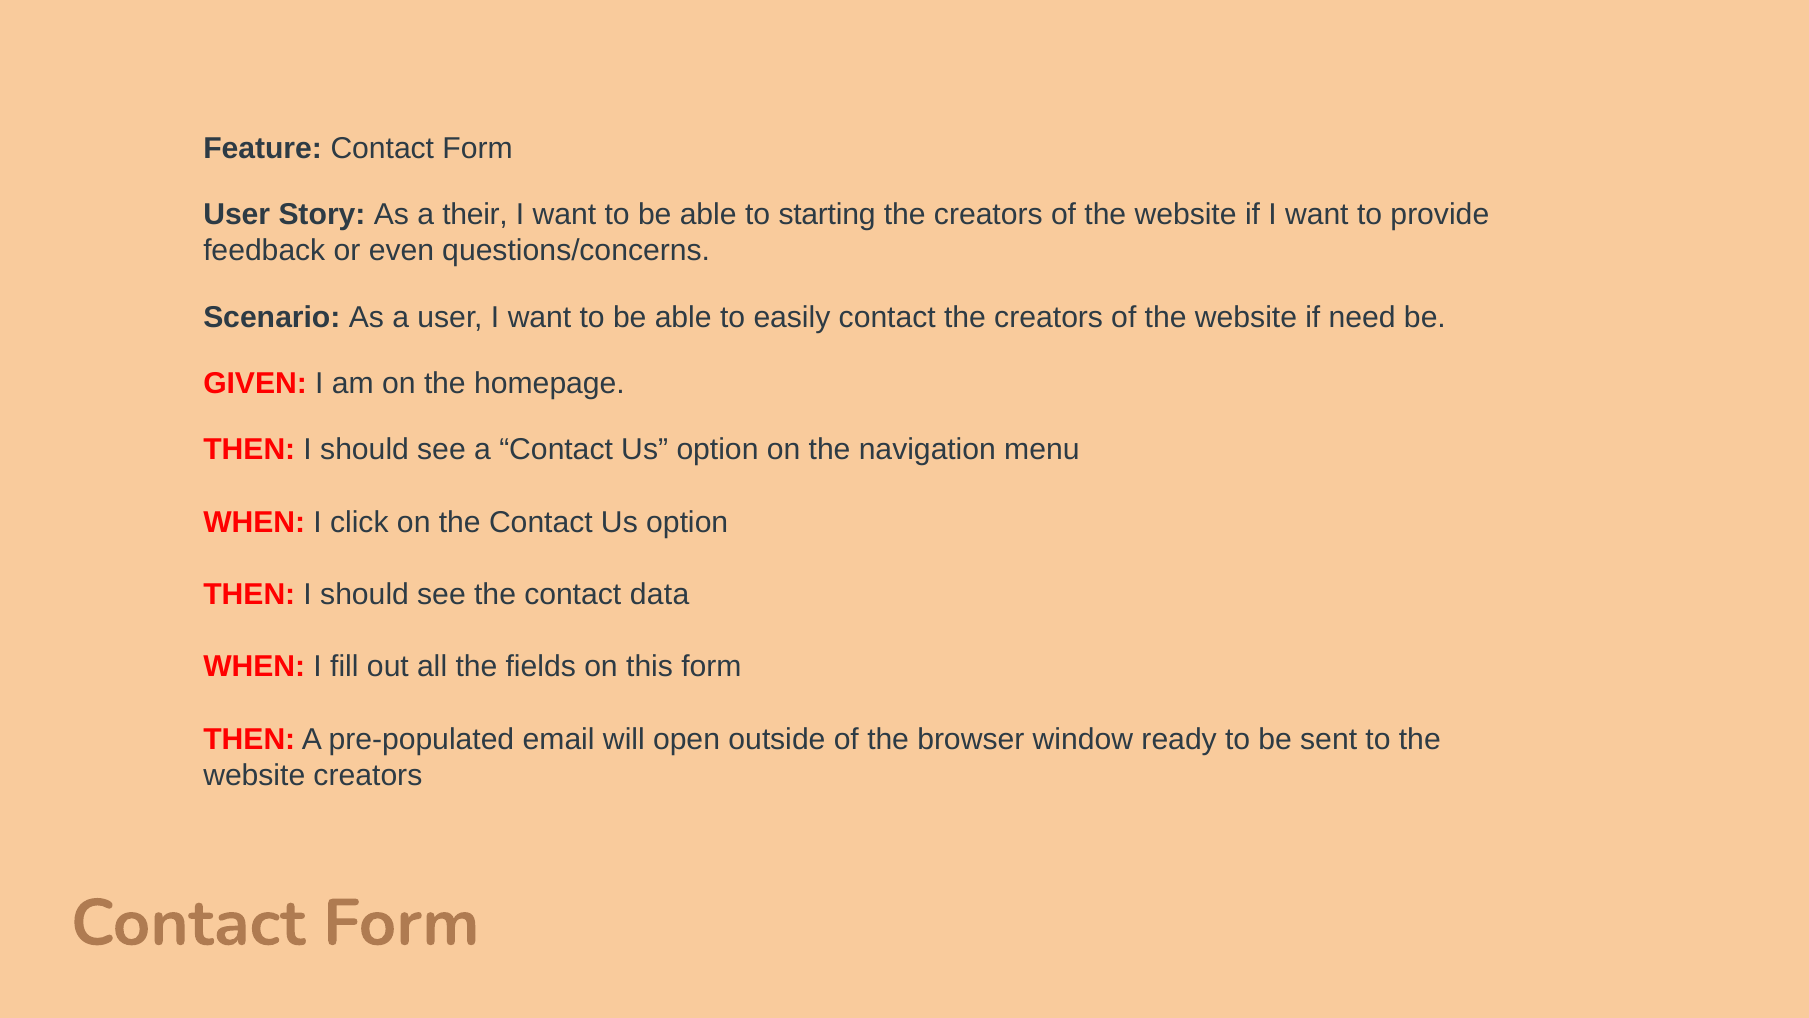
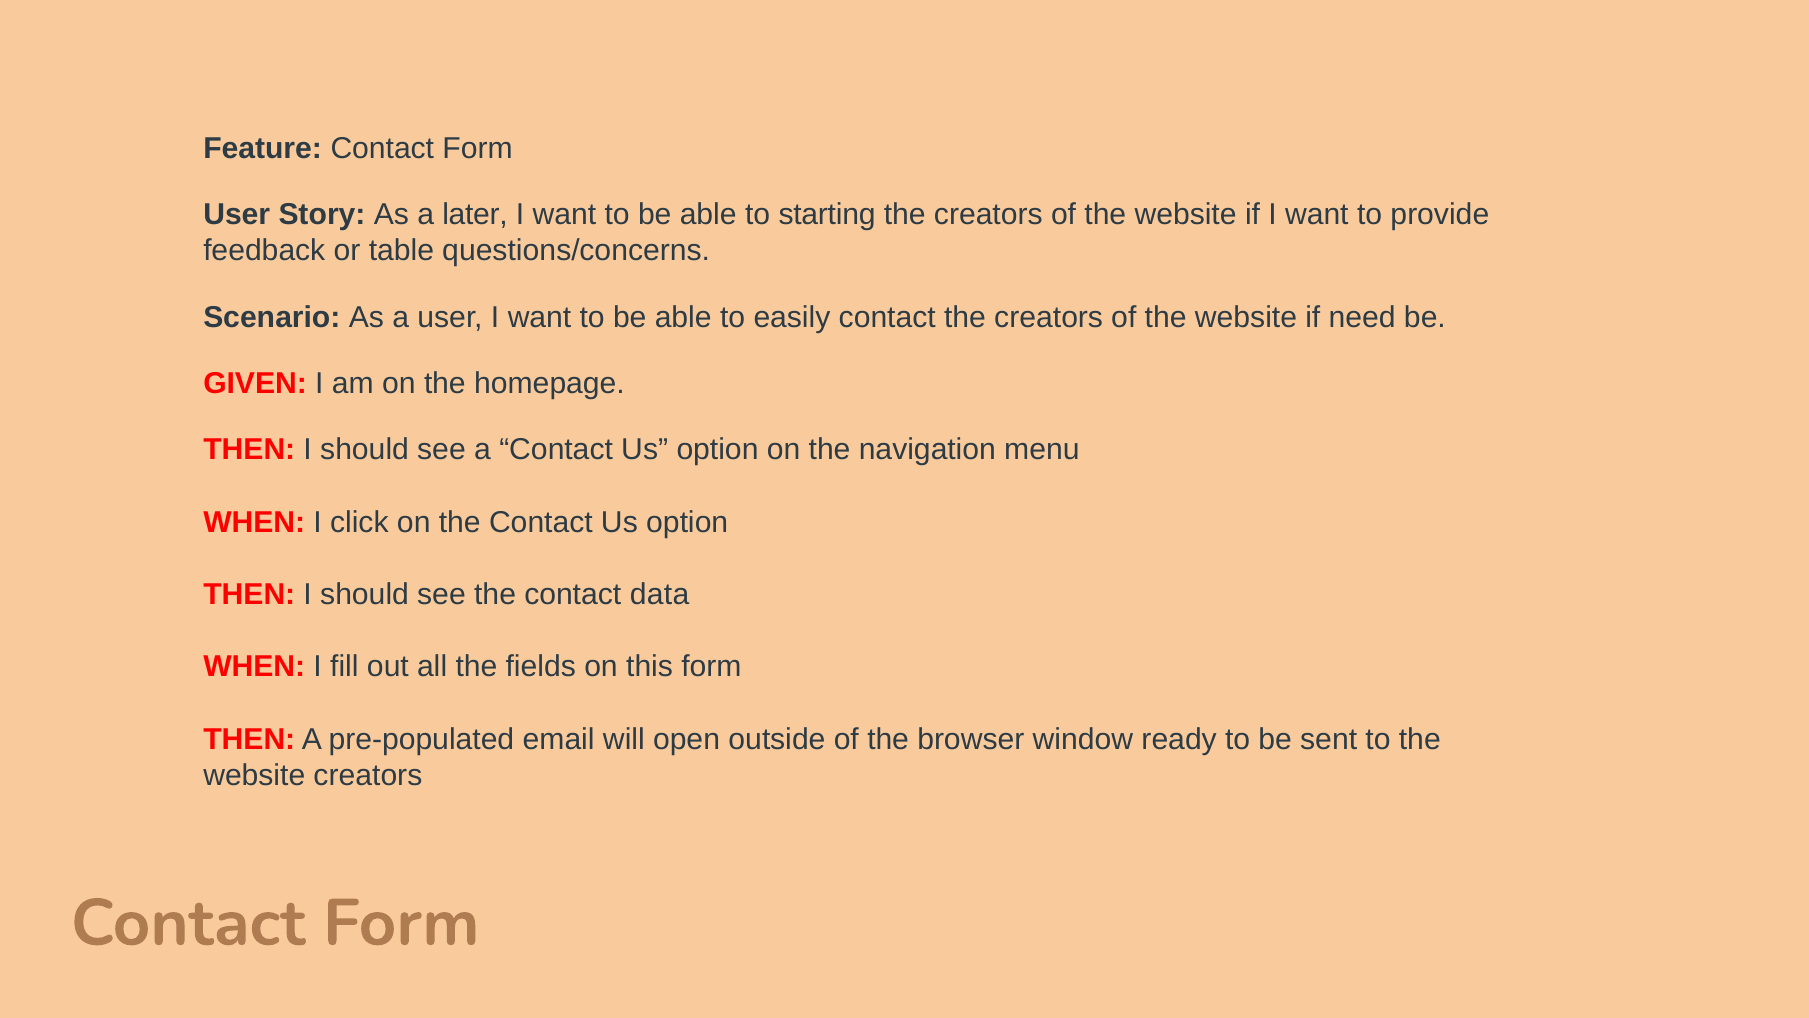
their: their -> later
even: even -> table
